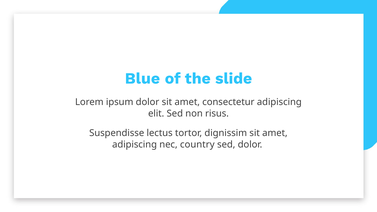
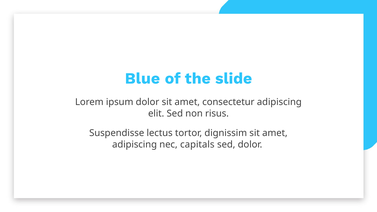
country: country -> capitals
